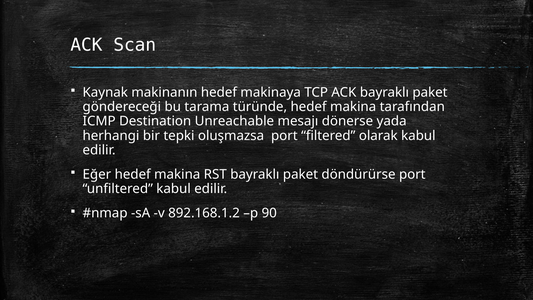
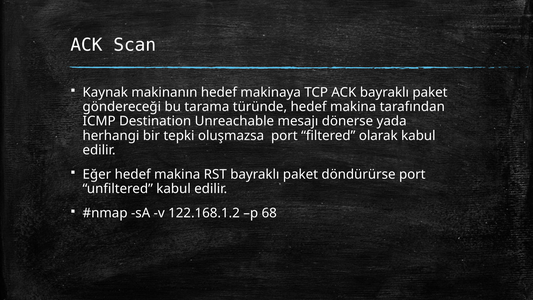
892.168.1.2: 892.168.1.2 -> 122.168.1.2
90: 90 -> 68
